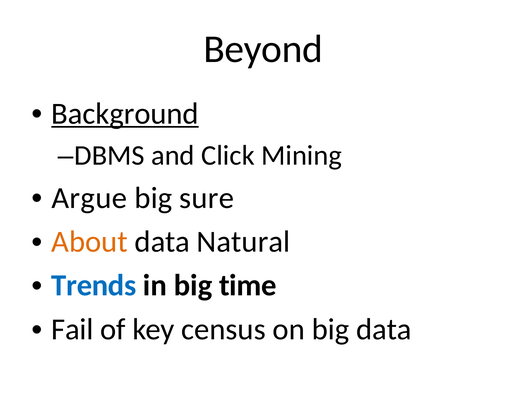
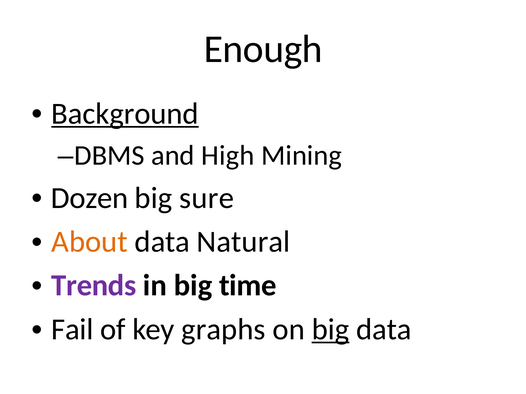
Beyond: Beyond -> Enough
Click: Click -> High
Argue: Argue -> Dozen
Trends colour: blue -> purple
census: census -> graphs
big at (331, 330) underline: none -> present
